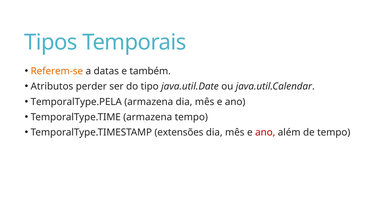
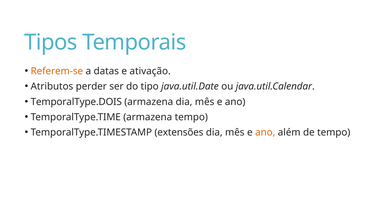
também: também -> ativação
TemporalType.PELA: TemporalType.PELA -> TemporalType.DOIS
ano at (265, 132) colour: red -> orange
